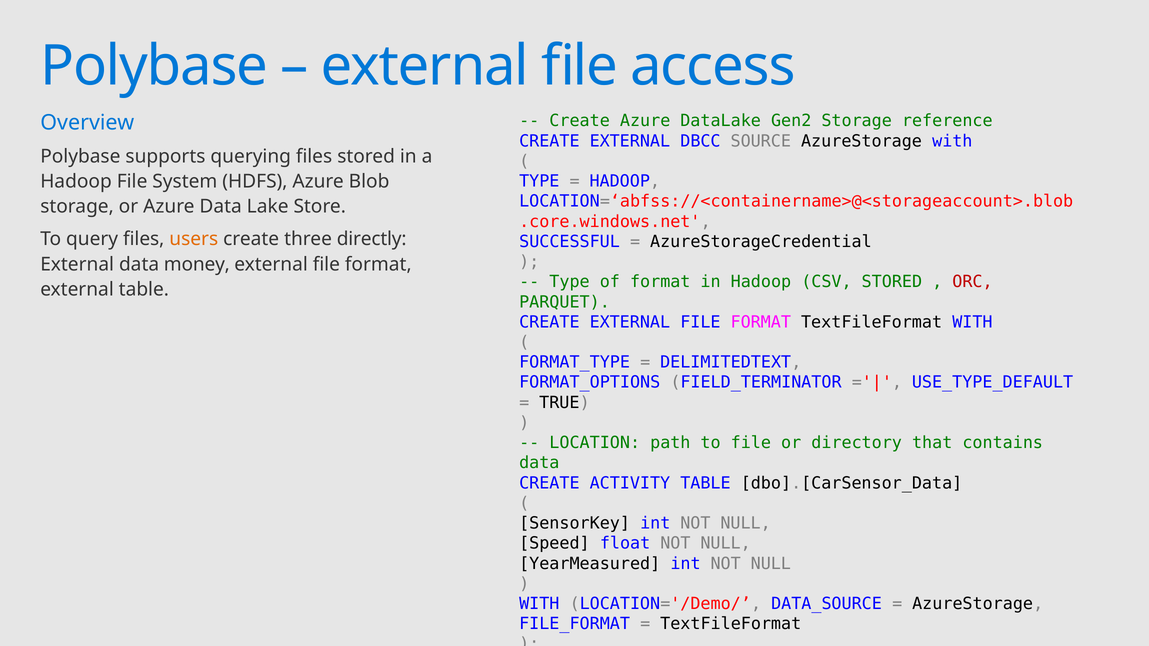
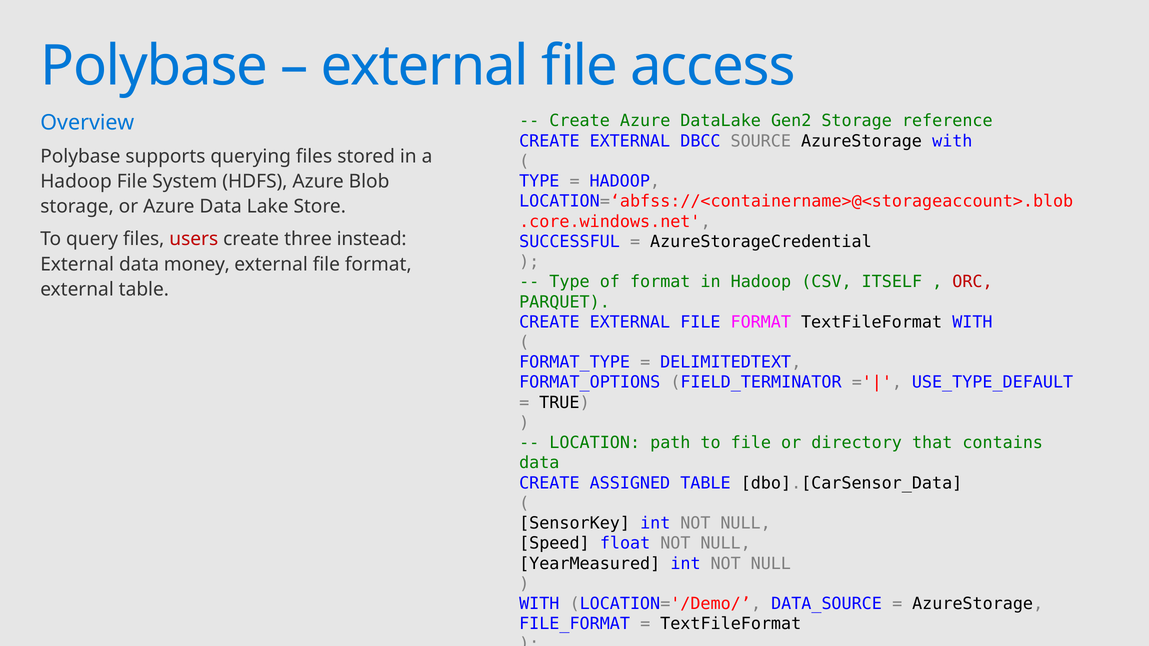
users colour: orange -> red
directly: directly -> instead
CSV STORED: STORED -> ITSELF
ACTIVITY: ACTIVITY -> ASSIGNED
